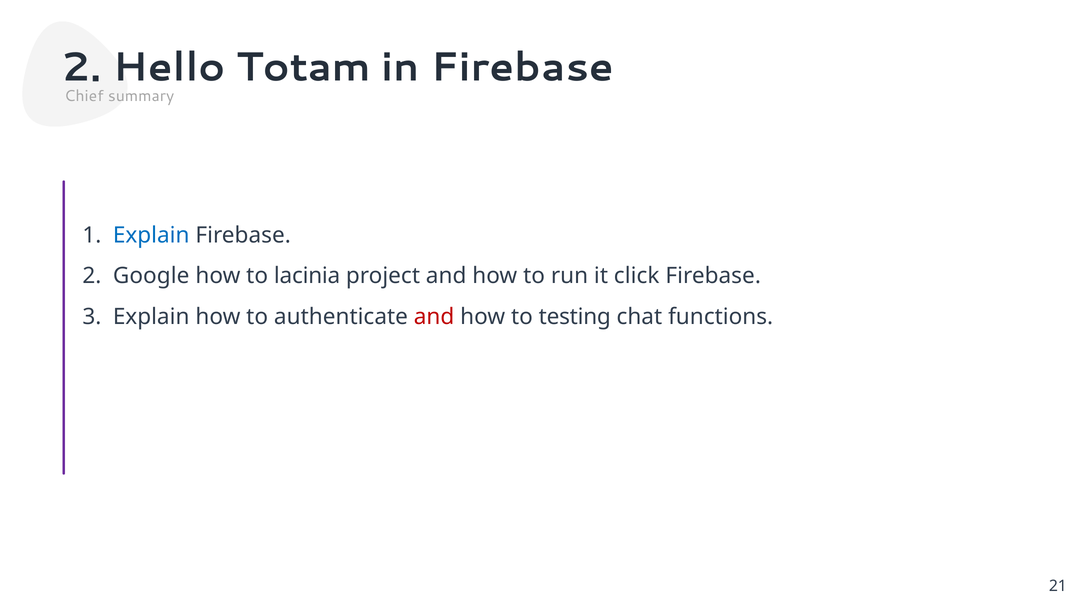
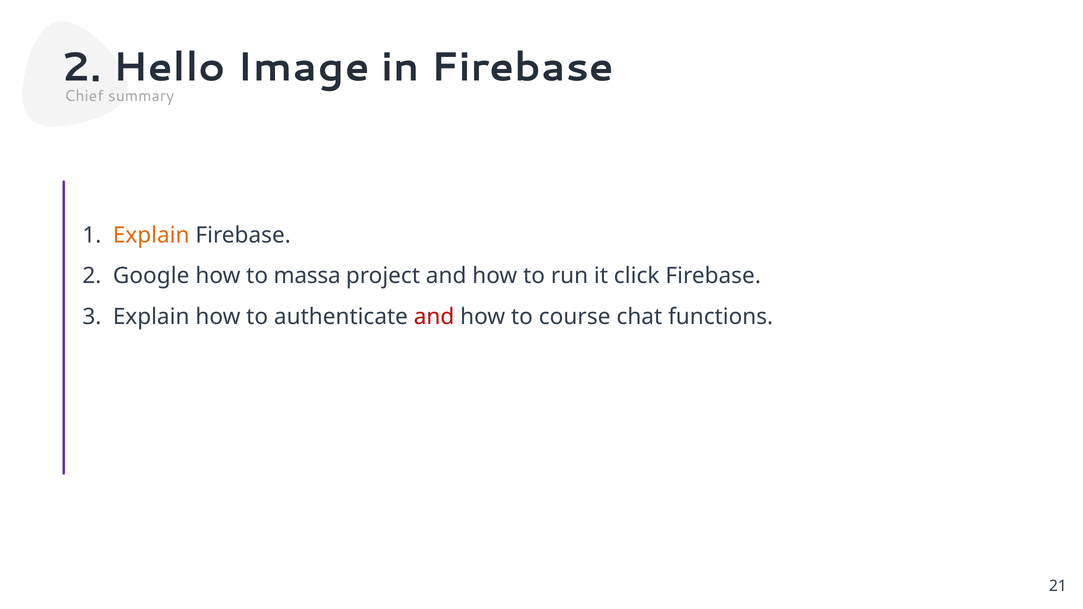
Totam: Totam -> Image
Explain at (151, 236) colour: blue -> orange
lacinia: lacinia -> massa
testing: testing -> course
